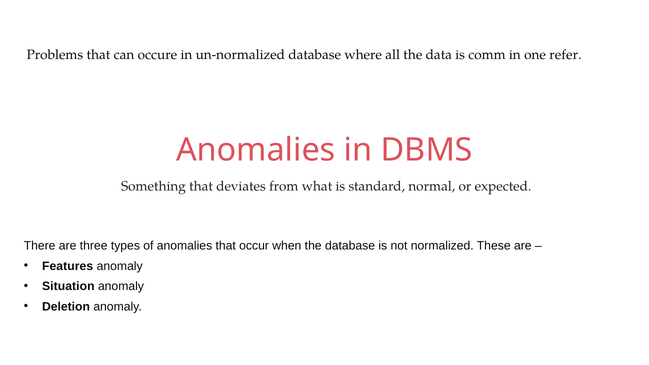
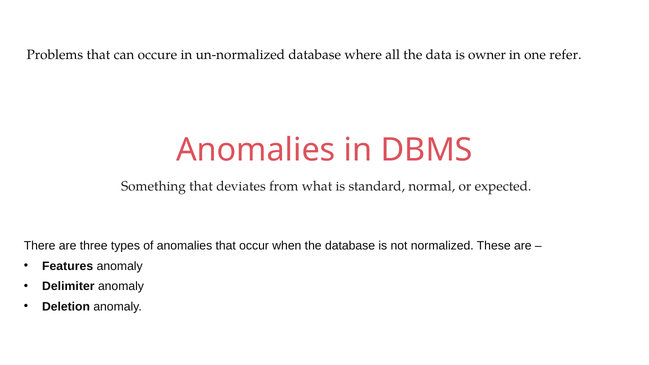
comm: comm -> owner
Situation: Situation -> Delimiter
